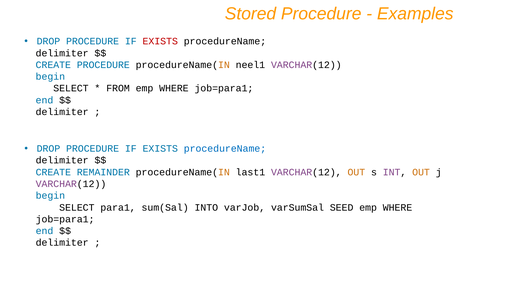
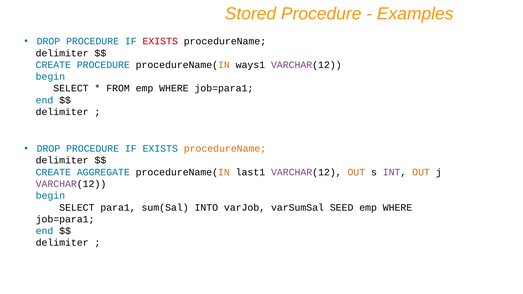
neel1: neel1 -> ways1
procedureName at (225, 149) colour: blue -> orange
REMAINDER: REMAINDER -> AGGREGATE
